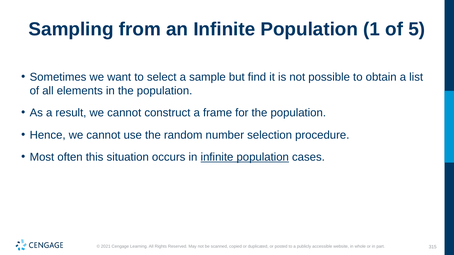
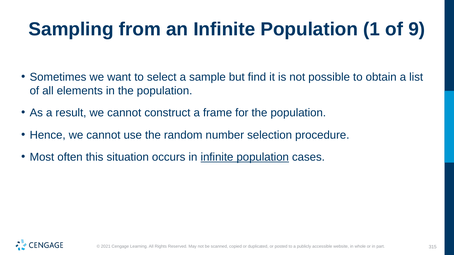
5: 5 -> 9
